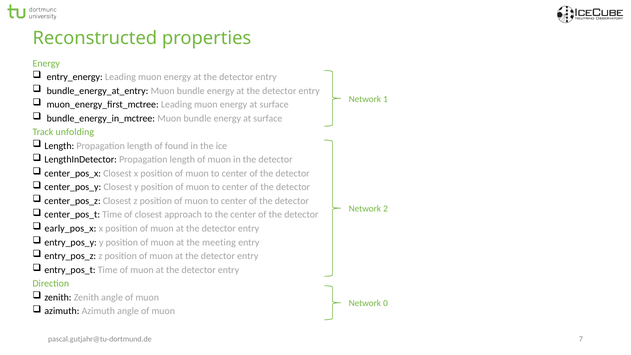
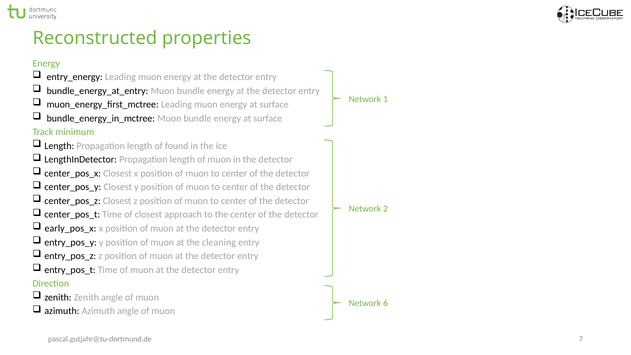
unfolding: unfolding -> minimum
meeting: meeting -> cleaning
0: 0 -> 6
